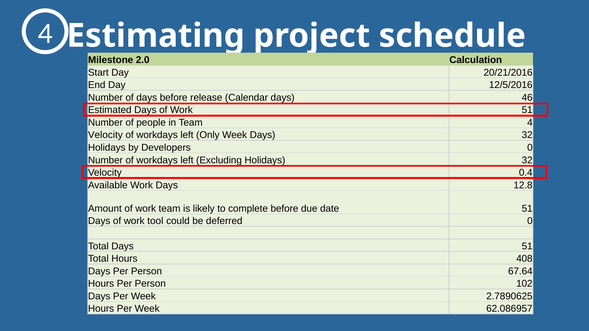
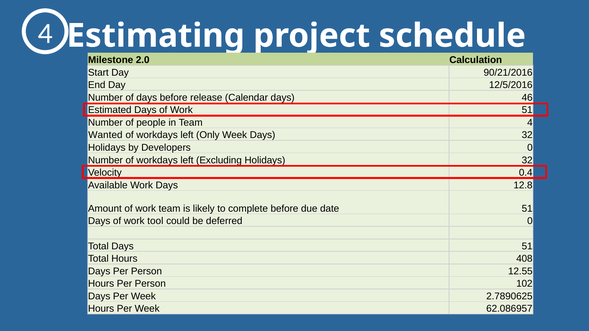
20/21/2016: 20/21/2016 -> 90/21/2016
Velocity at (105, 135): Velocity -> Wanted
67.64: 67.64 -> 12.55
